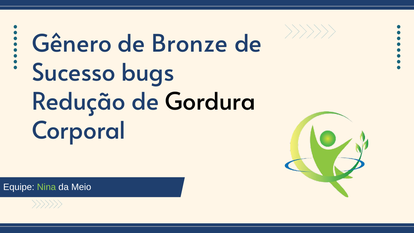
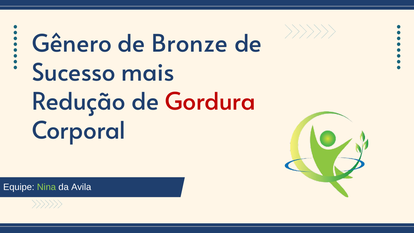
bugs: bugs -> mais
Gordura colour: black -> red
Meio: Meio -> Avila
